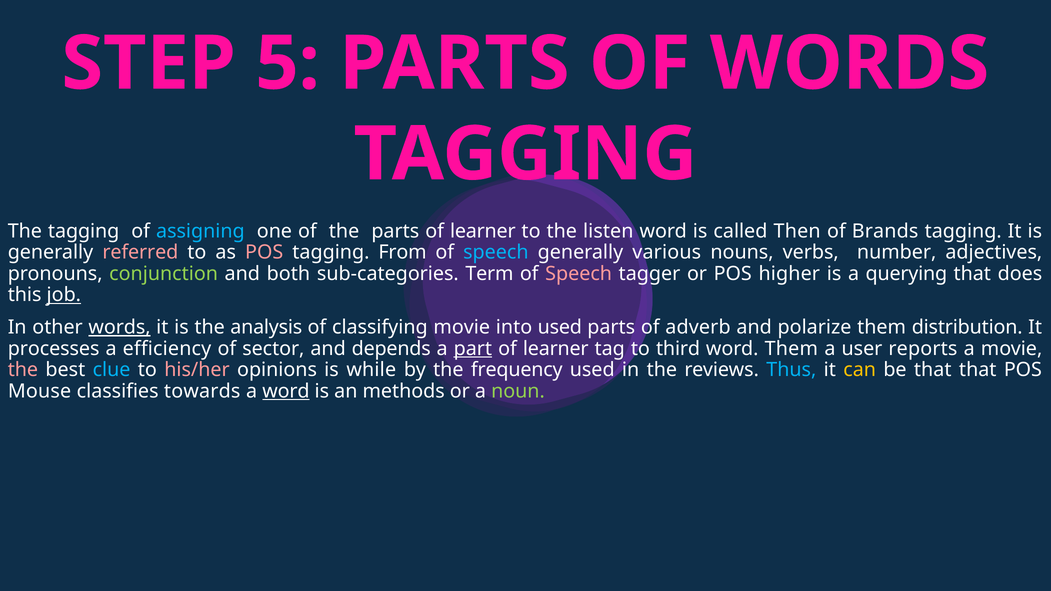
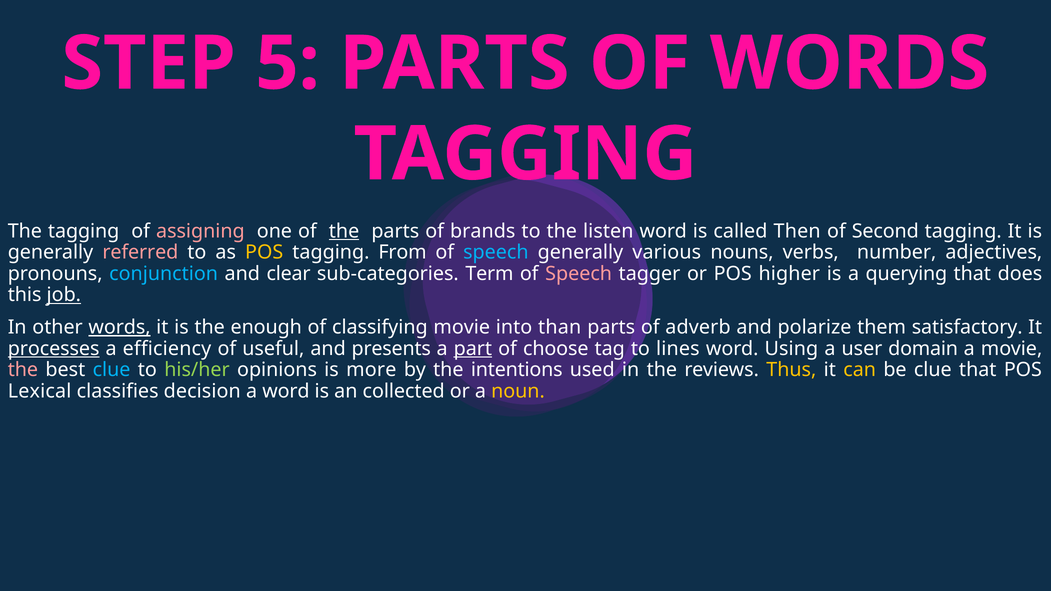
assigning colour: light blue -> pink
the at (344, 231) underline: none -> present
parts of learner: learner -> brands
Brands: Brands -> Second
POS at (264, 253) colour: pink -> yellow
conjunction colour: light green -> light blue
both: both -> clear
analysis: analysis -> enough
into used: used -> than
distribution: distribution -> satisfactory
processes underline: none -> present
sector: sector -> useful
depends: depends -> presents
learner at (556, 349): learner -> choose
third: third -> lines
word Them: Them -> Using
reports: reports -> domain
his/her colour: pink -> light green
while: while -> more
frequency: frequency -> intentions
Thus colour: light blue -> yellow
be that: that -> clue
Mouse: Mouse -> Lexical
towards: towards -> decision
word at (286, 391) underline: present -> none
methods: methods -> collected
noun colour: light green -> yellow
